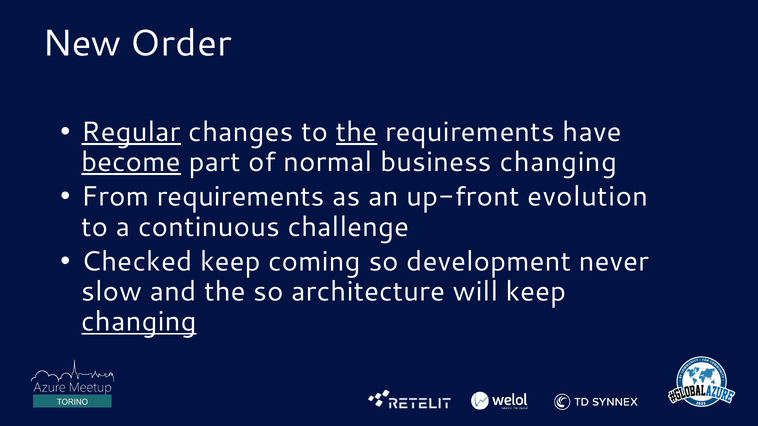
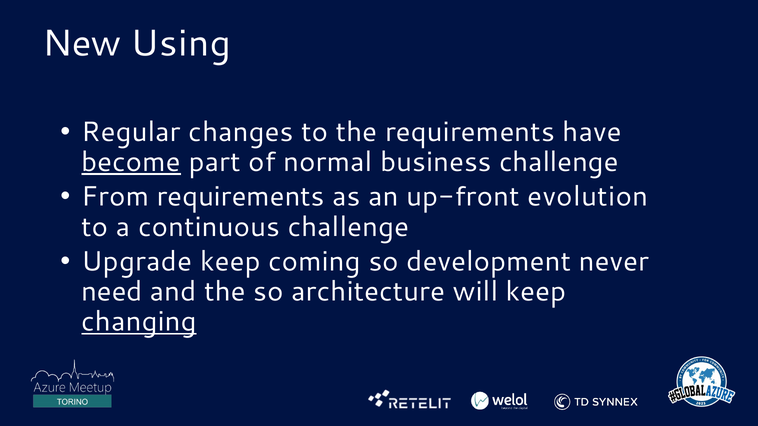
Order: Order -> Using
Regular underline: present -> none
the at (357, 132) underline: present -> none
business changing: changing -> challenge
Checked: Checked -> Upgrade
slow: slow -> need
